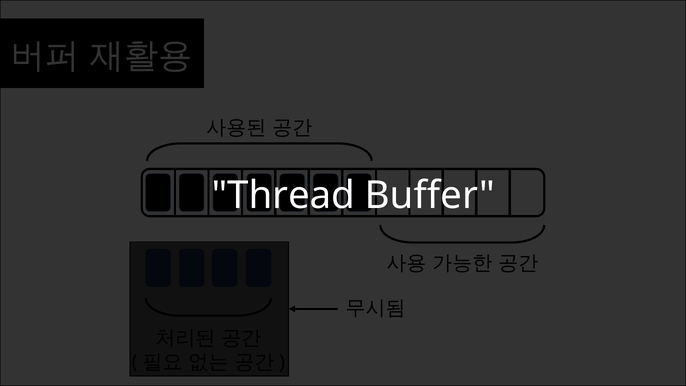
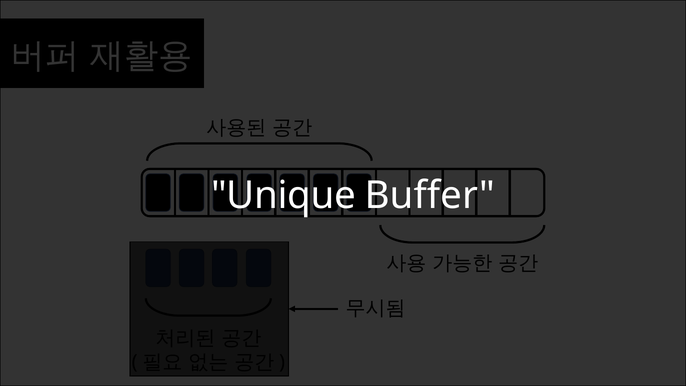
Thread: Thread -> Unique
